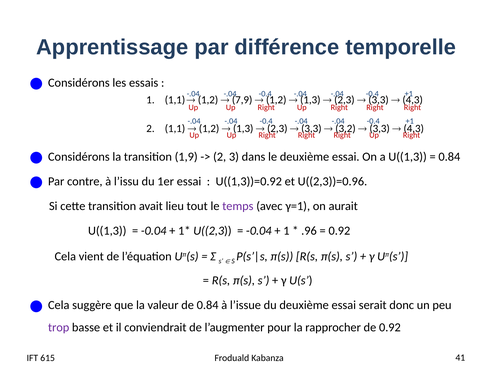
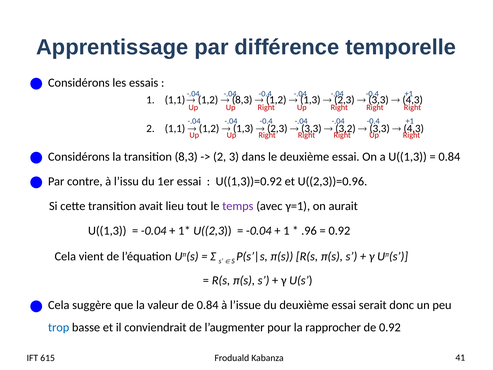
7,9 at (242, 100): 7,9 -> 8,3
transition 1,9: 1,9 -> 8,3
trop colour: purple -> blue
